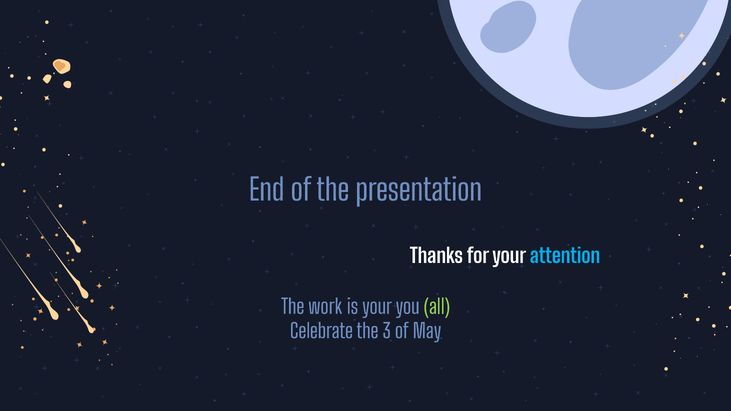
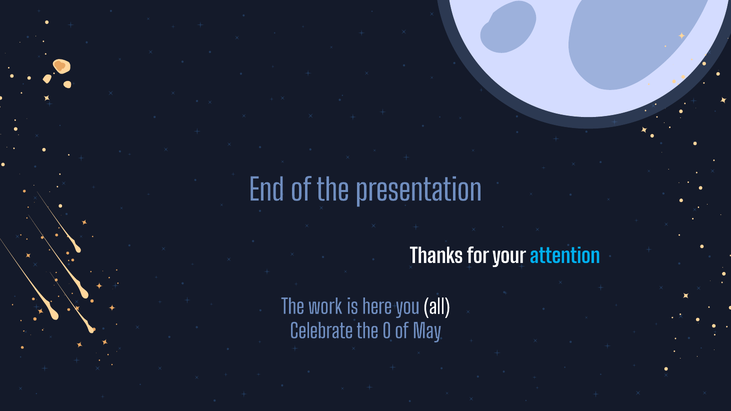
is your: your -> here
all colour: light green -> white
3: 3 -> 0
